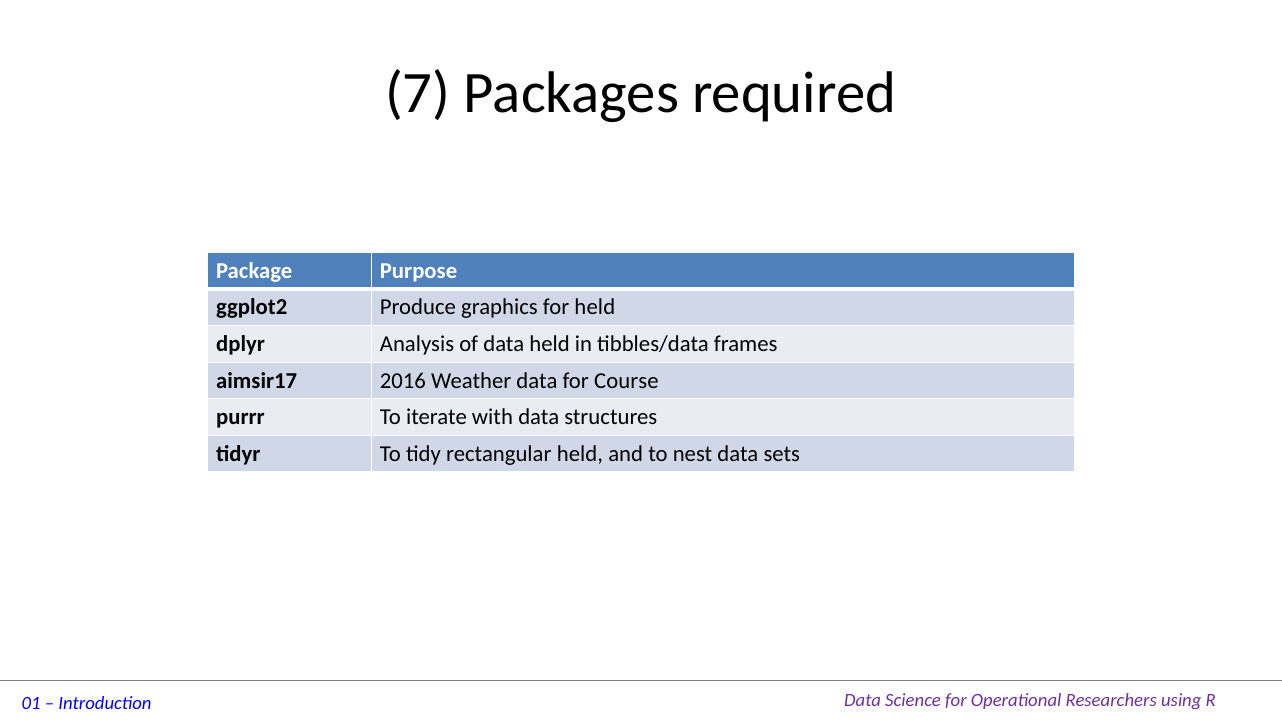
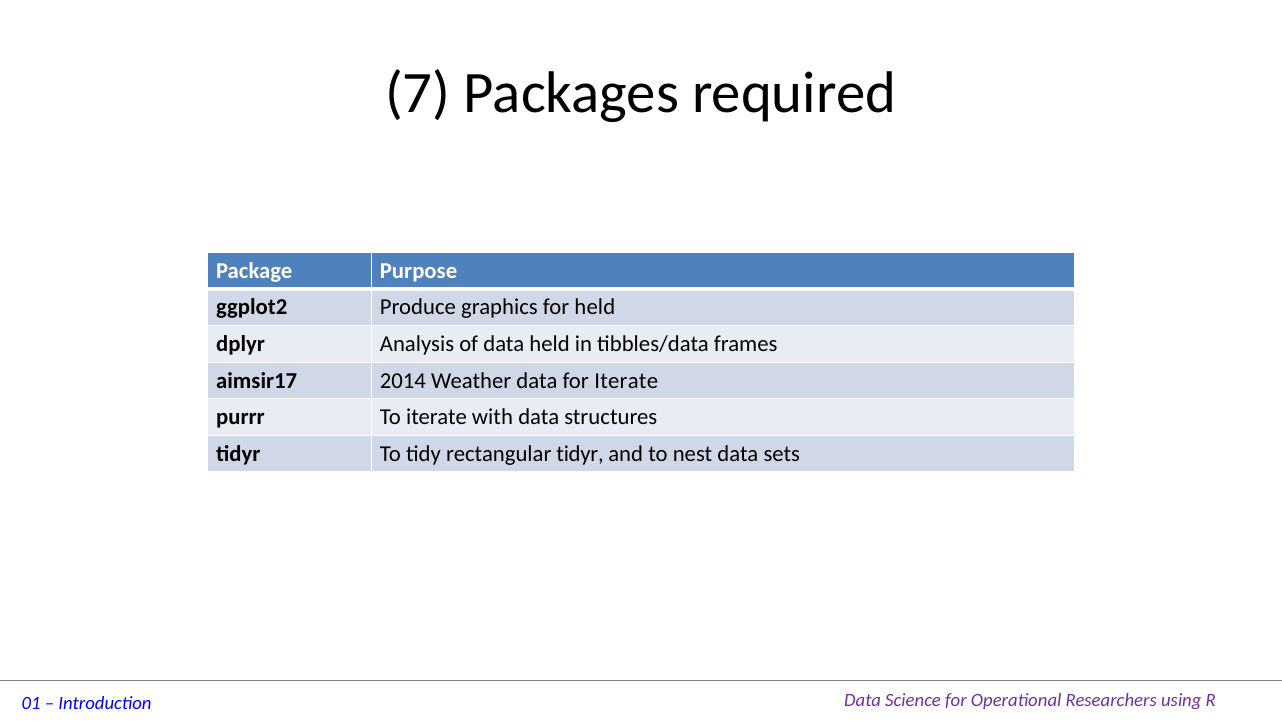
2016: 2016 -> 2014
for Course: Course -> Iterate
rectangular held: held -> tidyr
